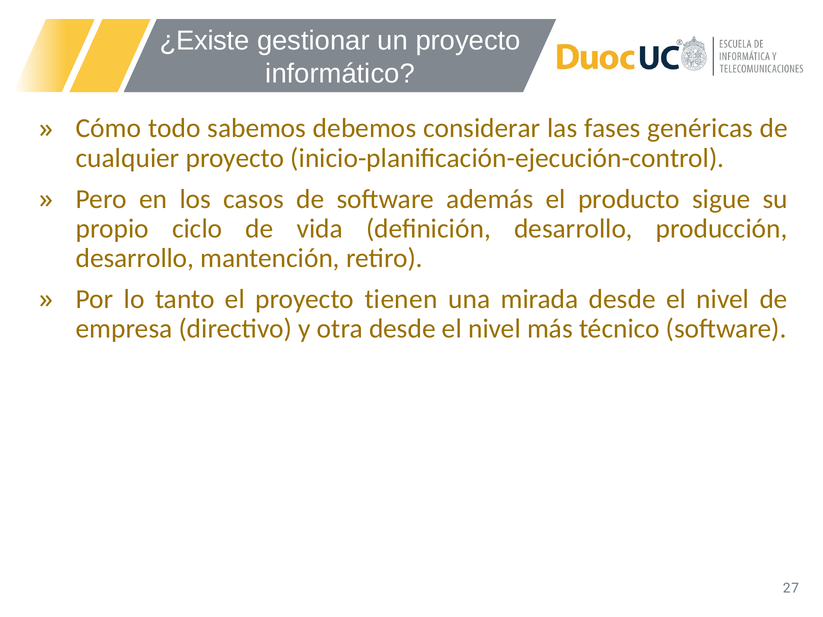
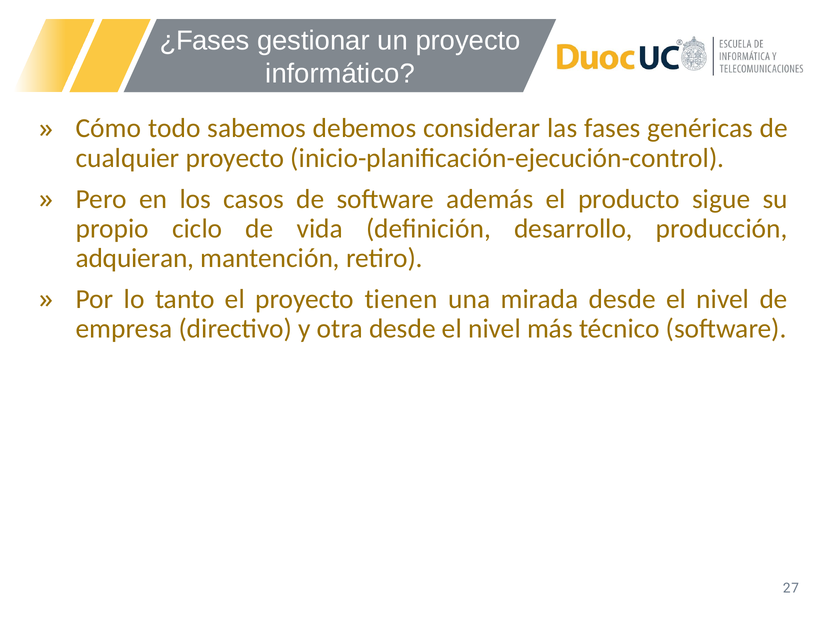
¿Existe: ¿Existe -> ¿Fases
desarrollo at (135, 258): desarrollo -> adquieran
